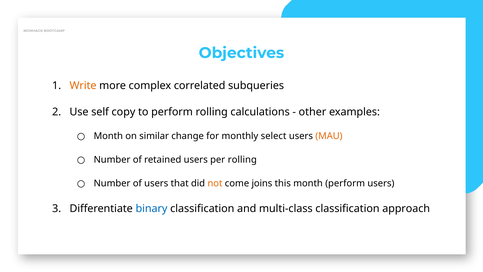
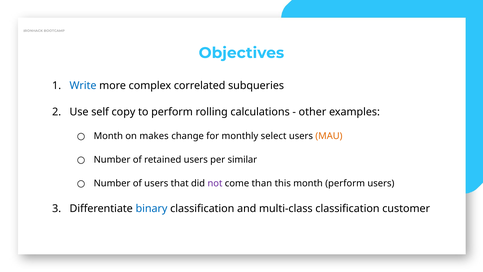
Write colour: orange -> blue
similar: similar -> makes
per rolling: rolling -> similar
not colour: orange -> purple
joins: joins -> than
approach: approach -> customer
